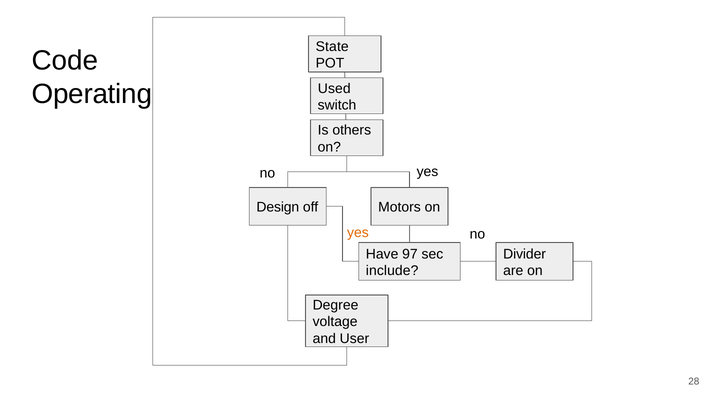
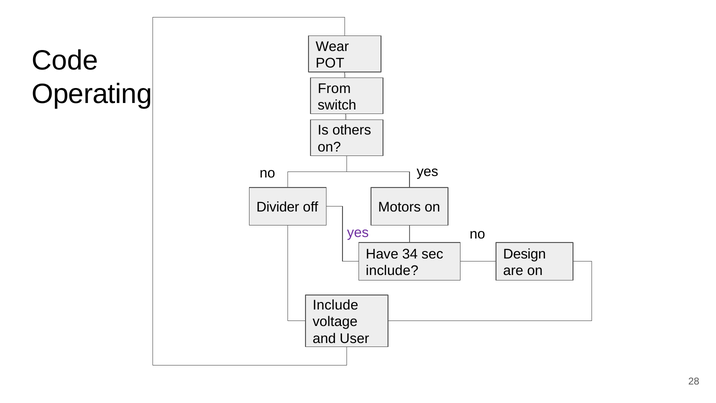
State: State -> Wear
Used: Used -> From
Design: Design -> Divider
yes at (358, 233) colour: orange -> purple
97: 97 -> 34
Divider: Divider -> Design
Degree at (336, 305): Degree -> Include
